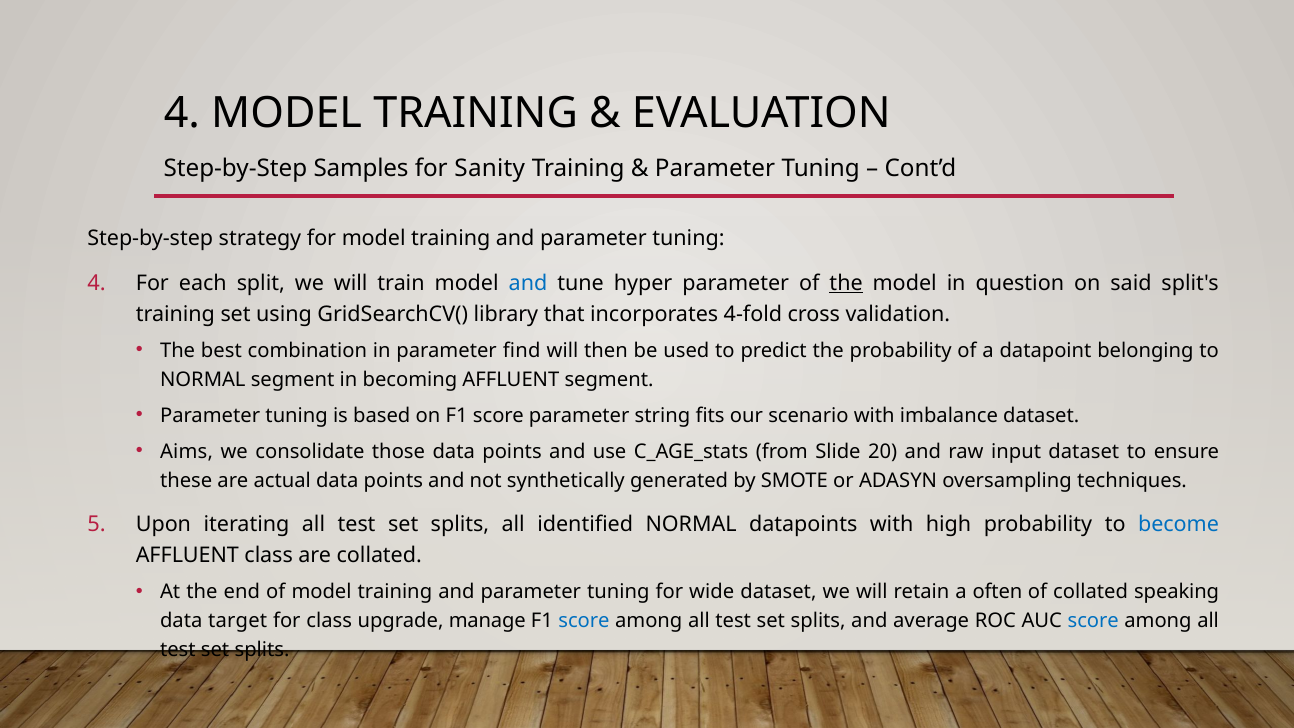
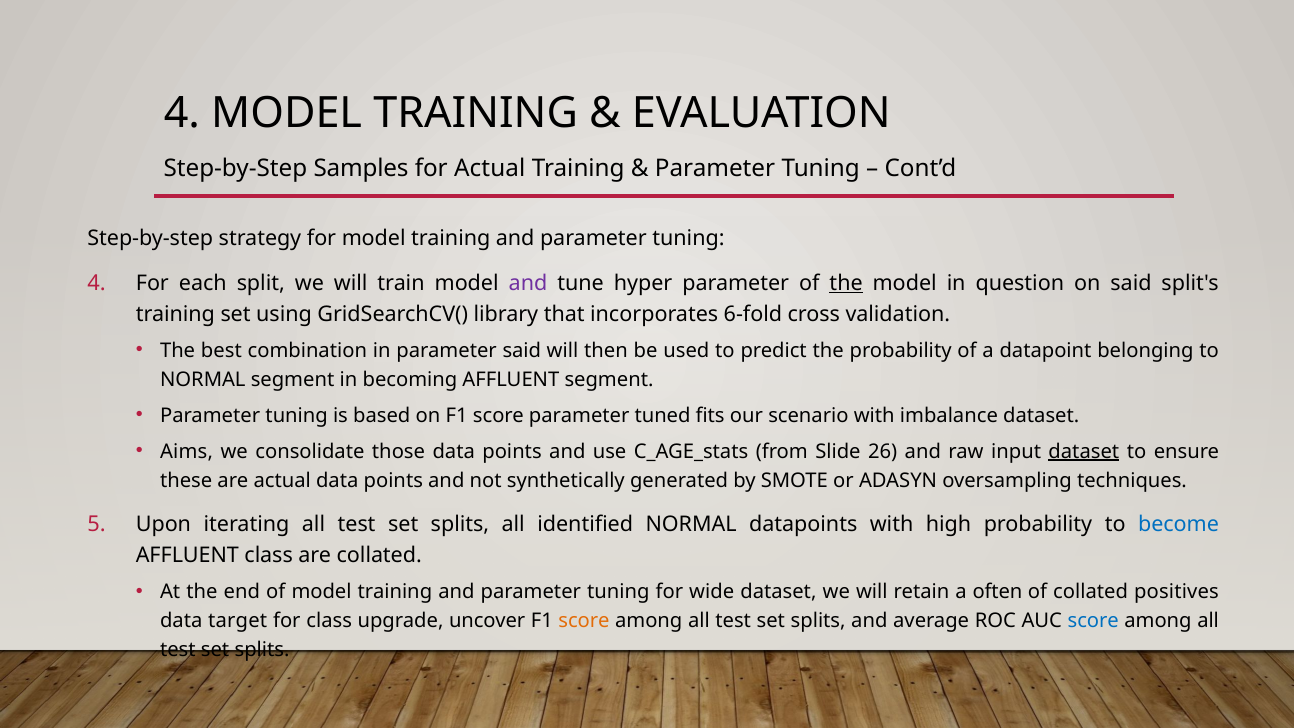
for Sanity: Sanity -> Actual
and at (528, 283) colour: blue -> purple
4-fold: 4-fold -> 6-fold
parameter find: find -> said
string: string -> tuned
20: 20 -> 26
dataset at (1084, 451) underline: none -> present
speaking: speaking -> positives
manage: manage -> uncover
score at (584, 621) colour: blue -> orange
